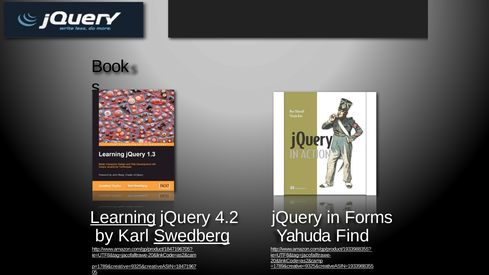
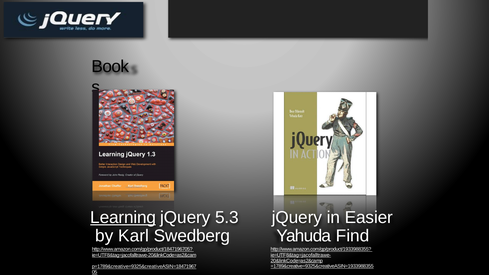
4.2: 4.2 -> 5.3
Forms: Forms -> Easier
Swedberg underline: present -> none
